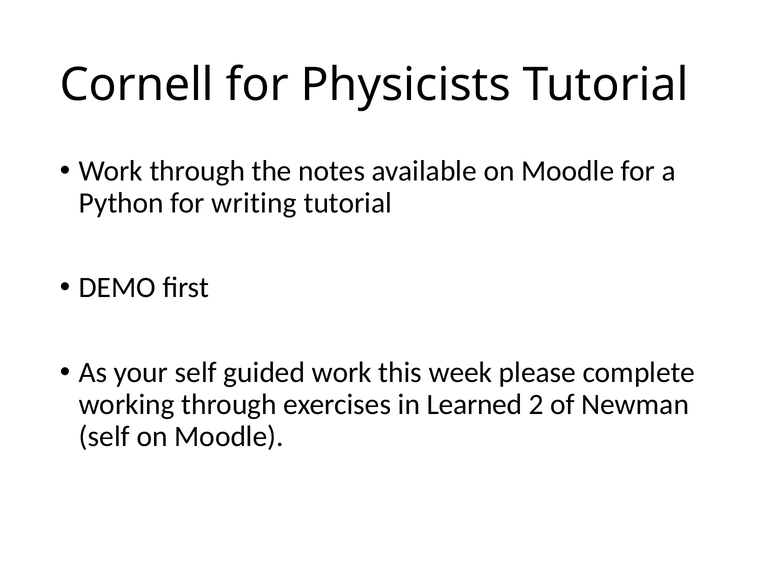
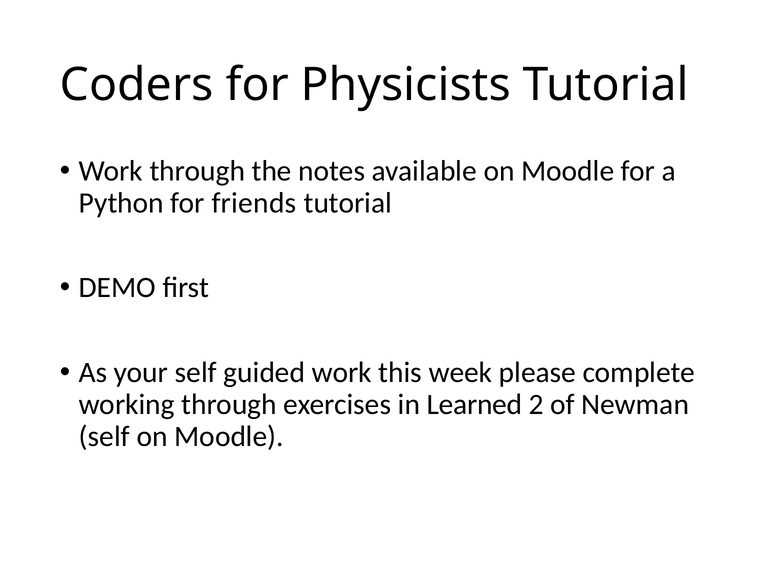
Cornell: Cornell -> Coders
writing: writing -> friends
